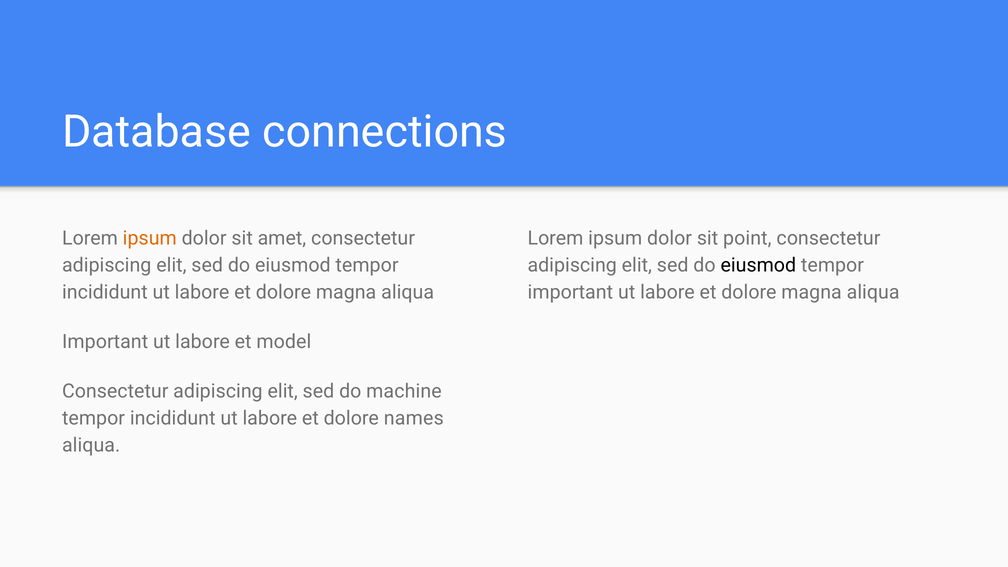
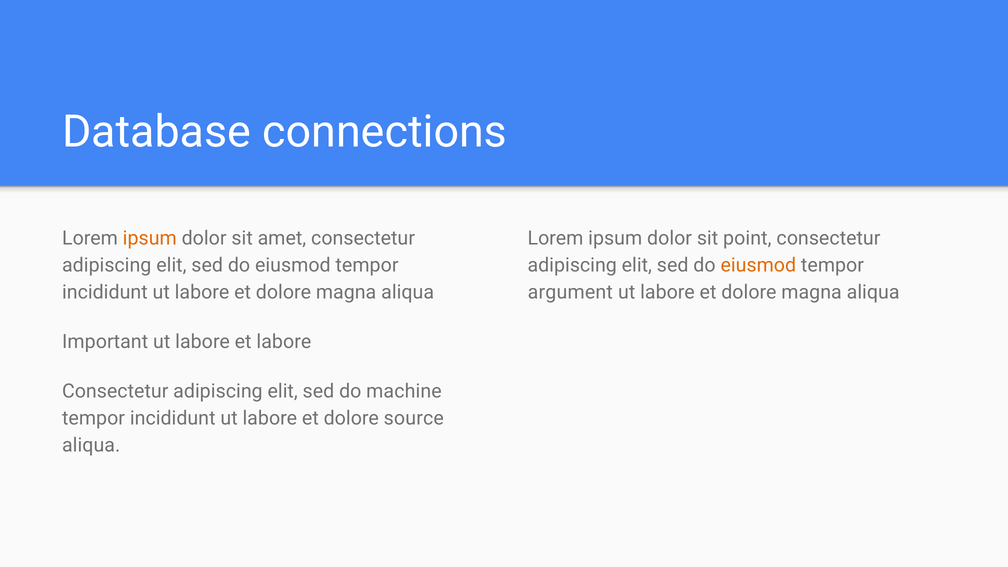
eiusmod at (758, 265) colour: black -> orange
important at (570, 292): important -> argument
et model: model -> labore
names: names -> source
